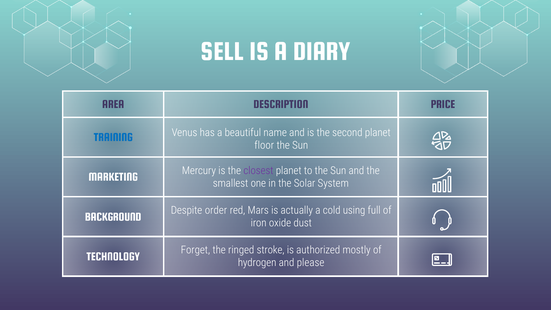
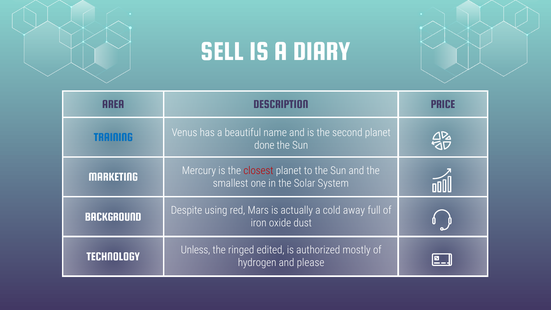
floor: floor -> done
closest colour: purple -> red
order: order -> using
using: using -> away
Forget: Forget -> Unless
stroke: stroke -> edited
